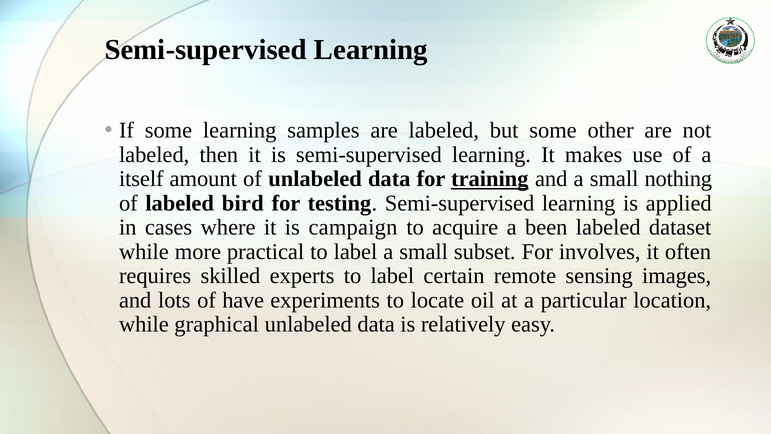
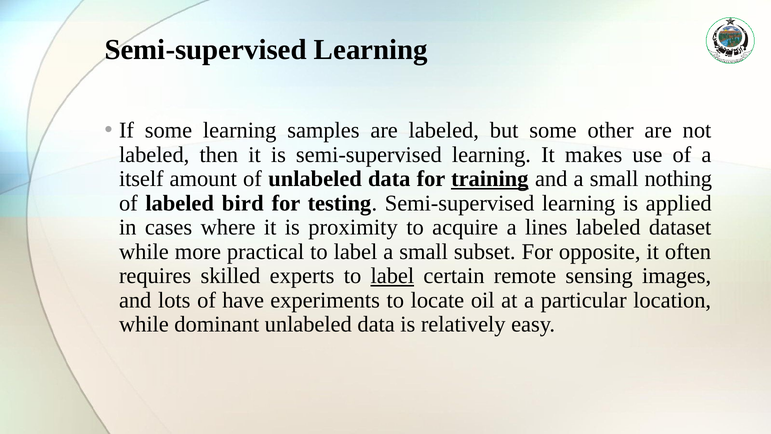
campaign: campaign -> proximity
been: been -> lines
involves: involves -> opposite
label at (392, 276) underline: none -> present
graphical: graphical -> dominant
